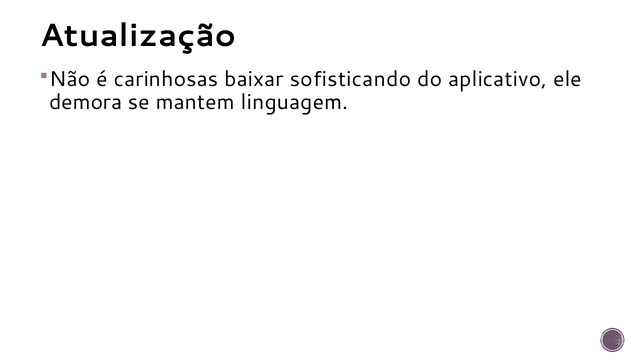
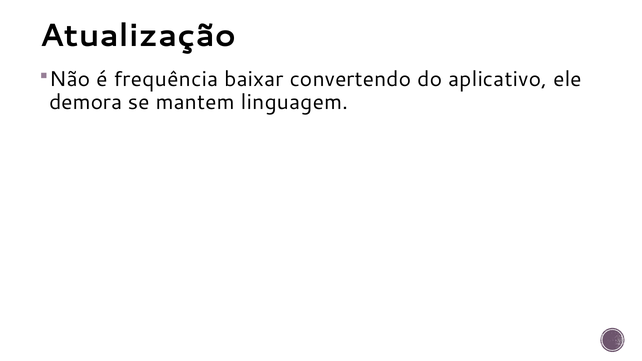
carinhosas: carinhosas -> frequência
sofisticando: sofisticando -> convertendo
